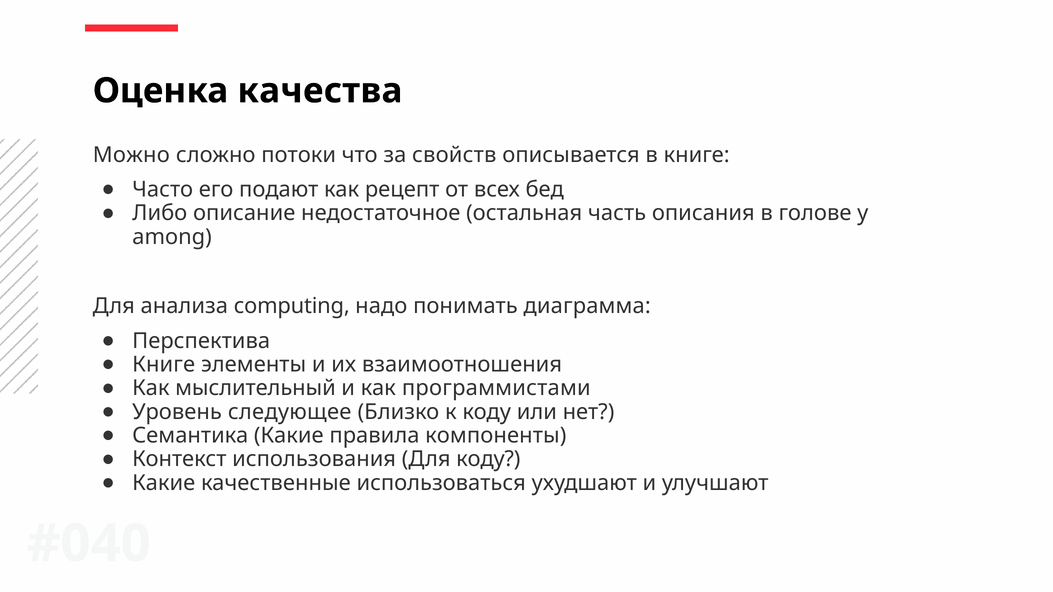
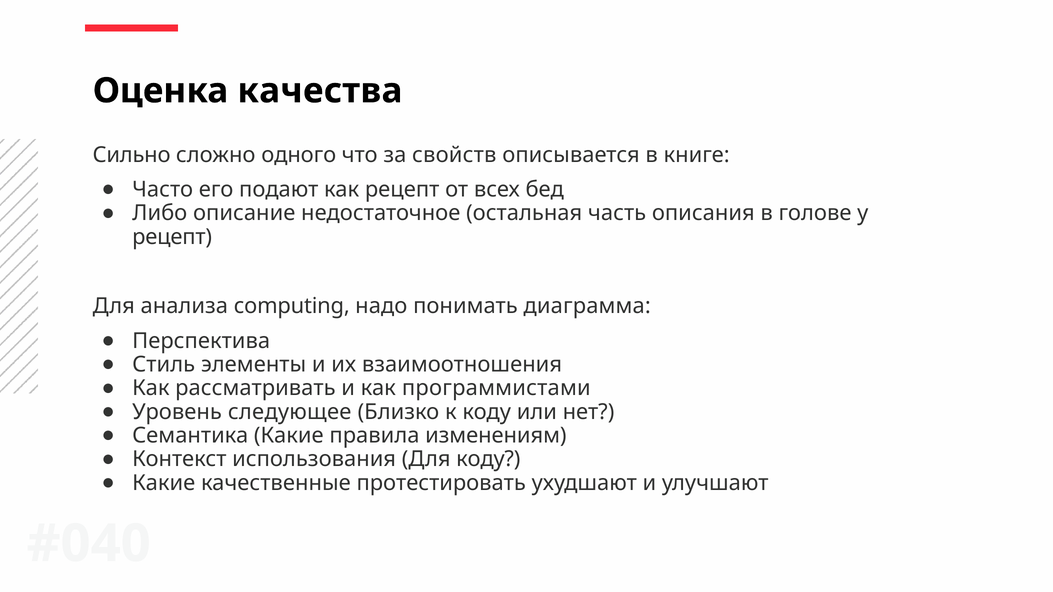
Можно: Можно -> Сильно
потоки: потоки -> одного
among at (172, 237): among -> рецепт
Книге at (164, 365): Книге -> Стиль
мыслительный: мыслительный -> рассматривать
компоненты: компоненты -> изменениям
использоваться: использоваться -> протестировать
